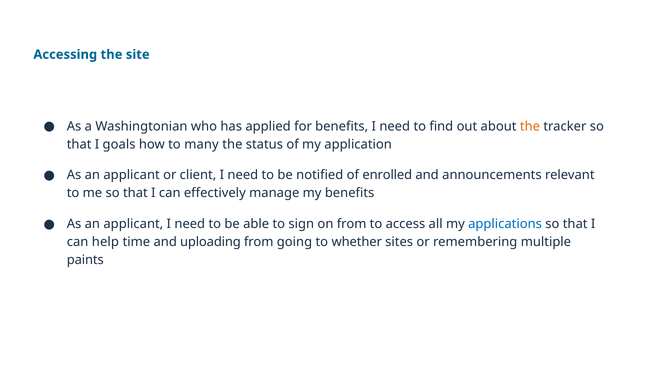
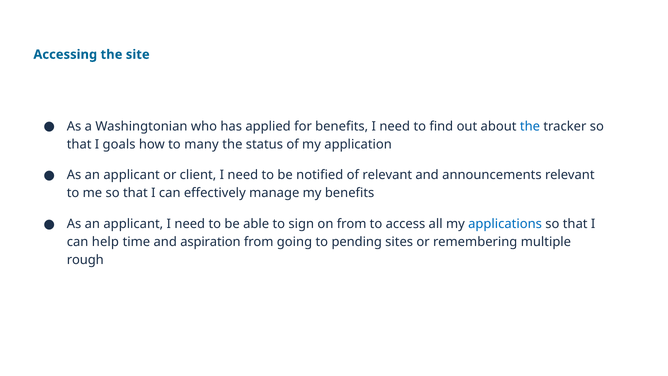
the at (530, 126) colour: orange -> blue
of enrolled: enrolled -> relevant
uploading: uploading -> aspiration
whether: whether -> pending
paints: paints -> rough
